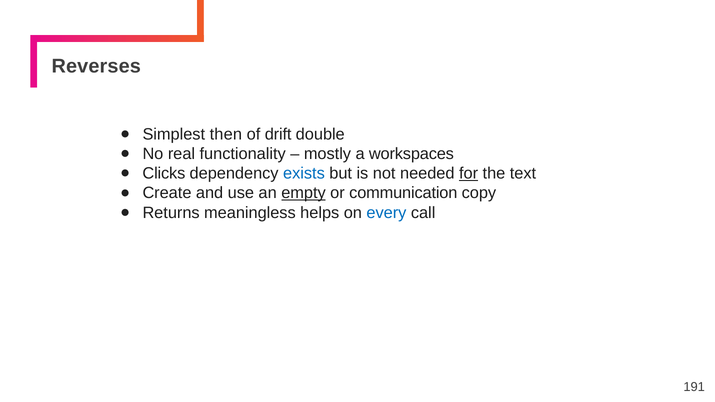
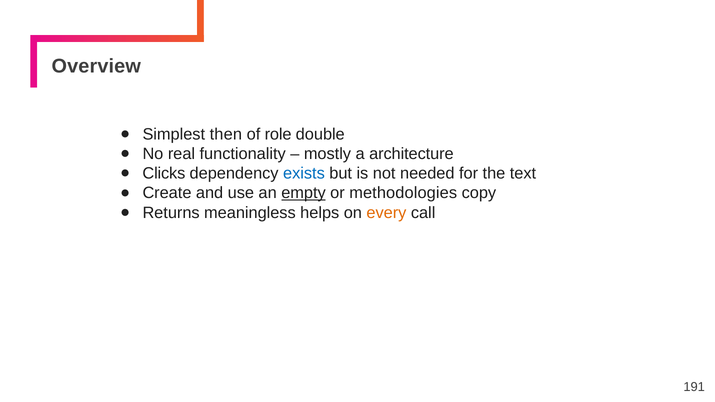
Reverses: Reverses -> Overview
drift: drift -> role
workspaces: workspaces -> architecture
for underline: present -> none
communication: communication -> methodologies
every colour: blue -> orange
